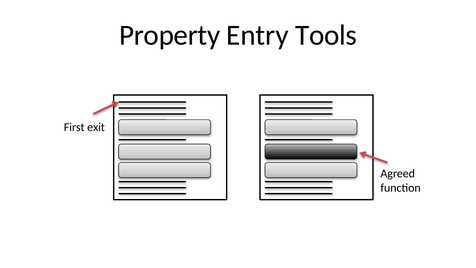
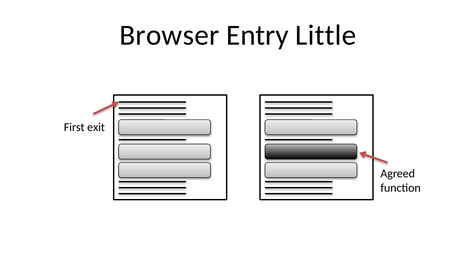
Property: Property -> Browser
Tools: Tools -> Little
